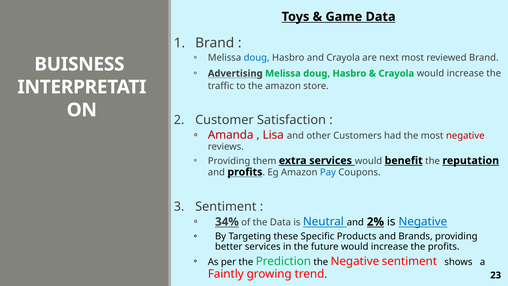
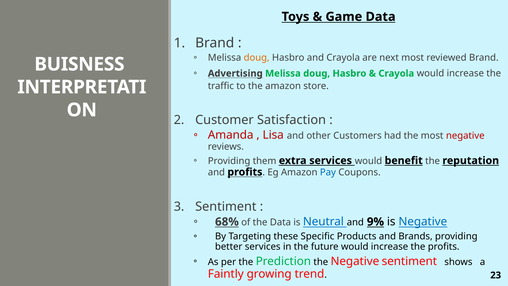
doug at (257, 57) colour: blue -> orange
34%: 34% -> 68%
2%: 2% -> 9%
